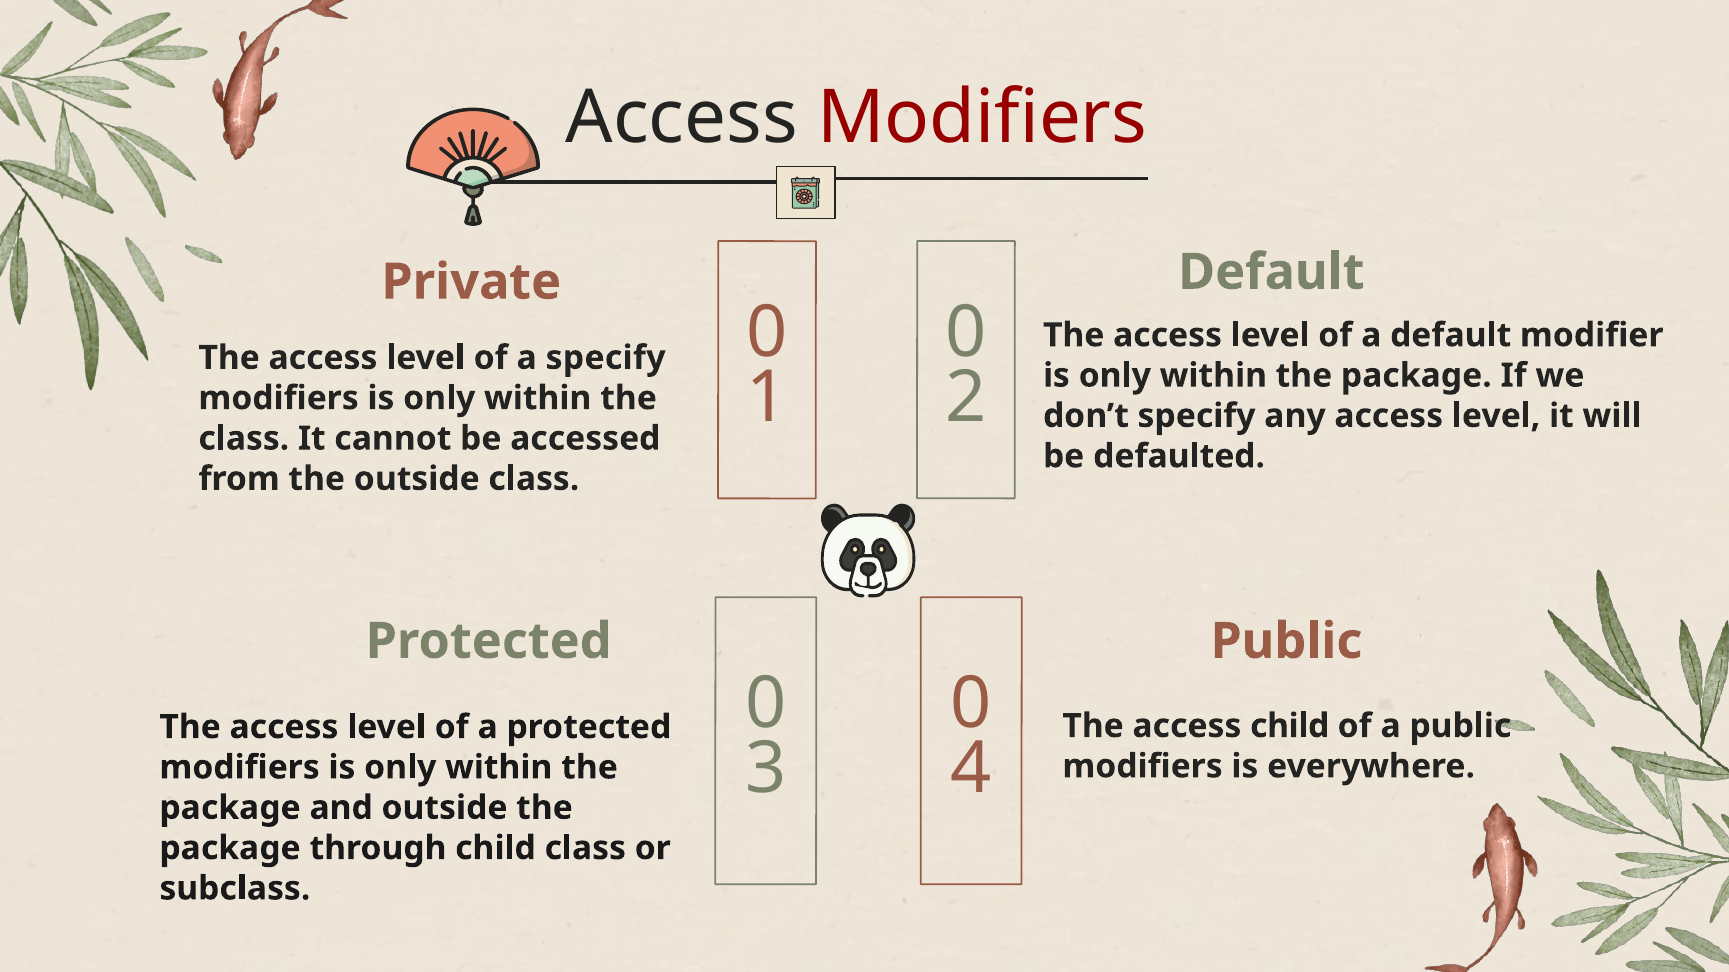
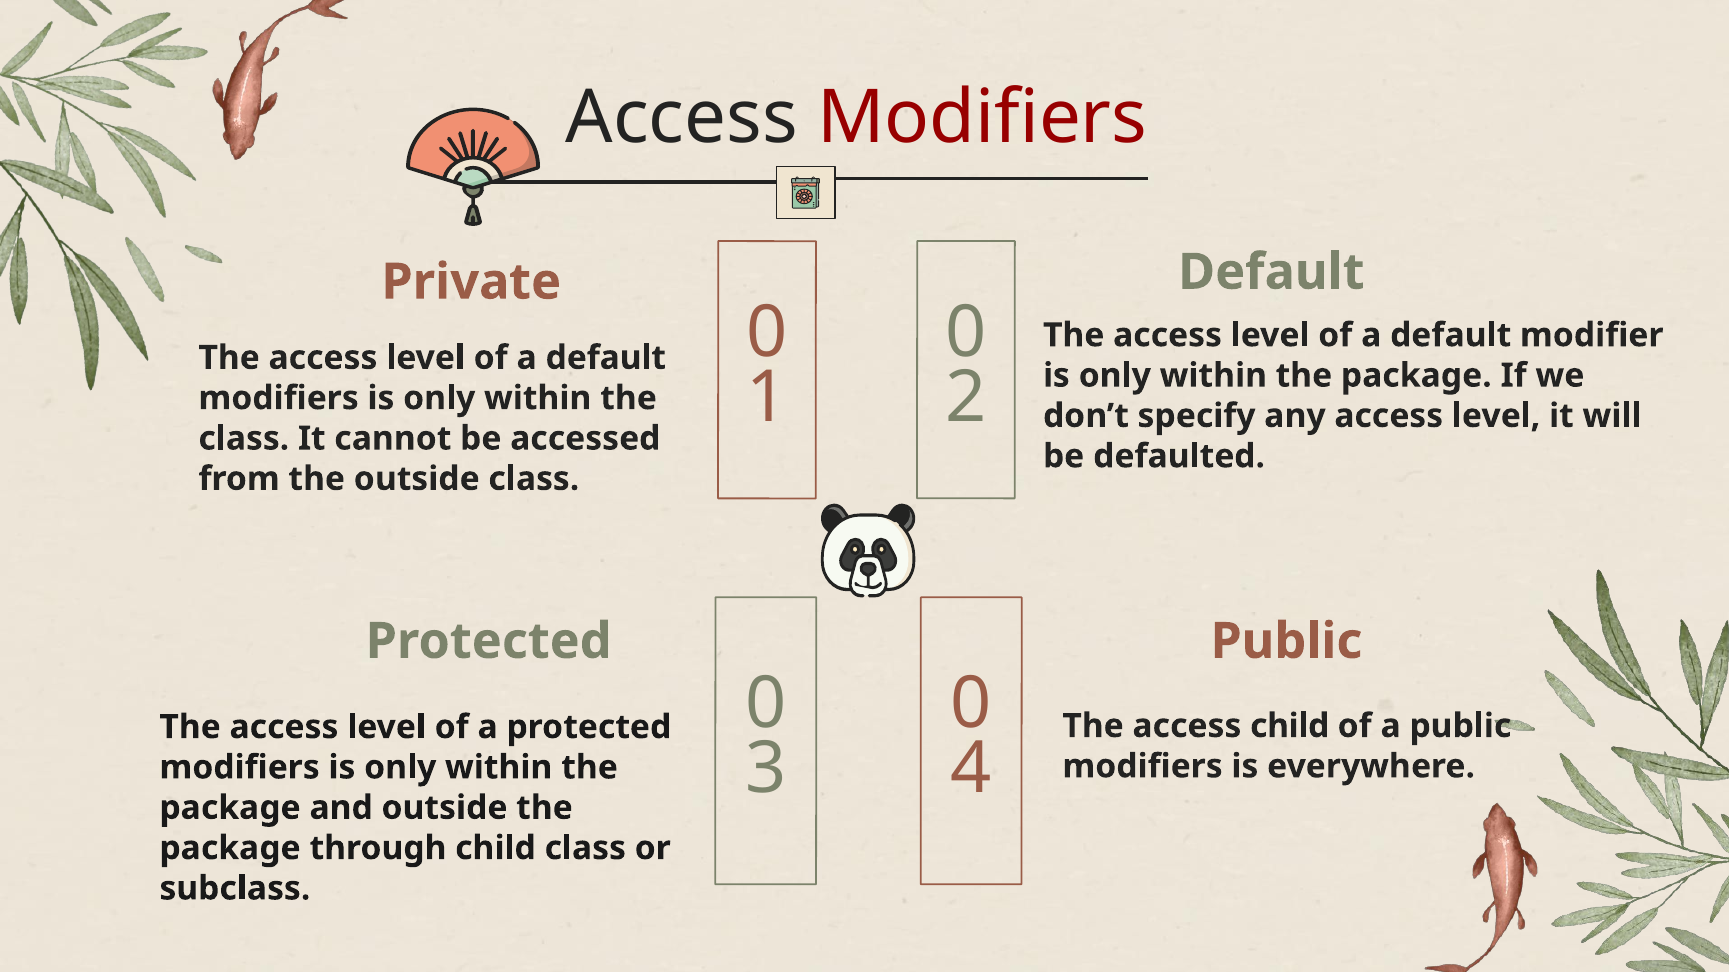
specify at (606, 358): specify -> default
